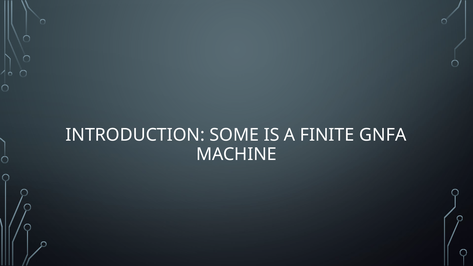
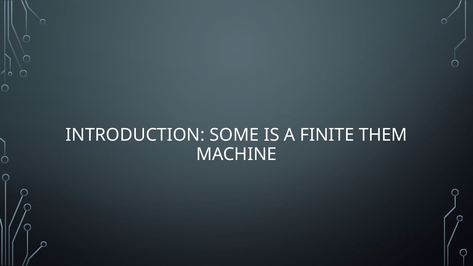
GNFA: GNFA -> THEM
